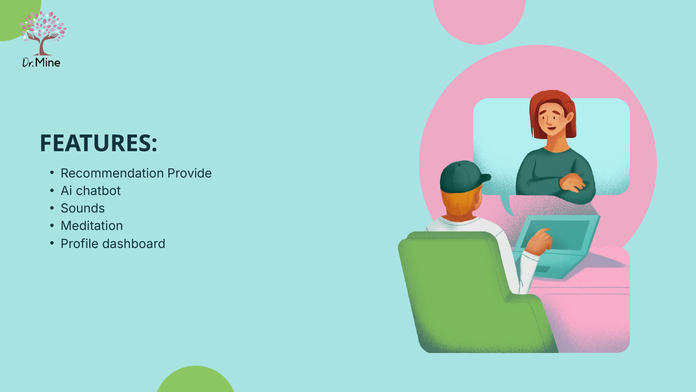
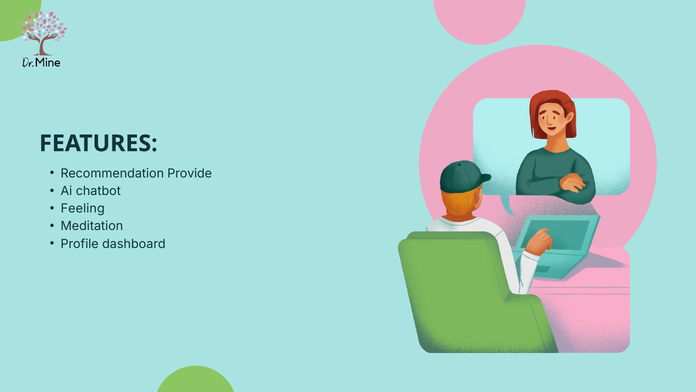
Sounds: Sounds -> Feeling
